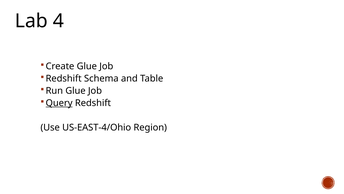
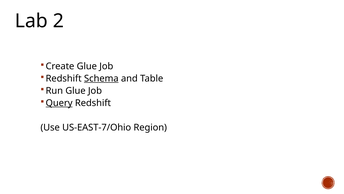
4: 4 -> 2
Schema underline: none -> present
US-EAST-4/Ohio: US-EAST-4/Ohio -> US-EAST-7/Ohio
